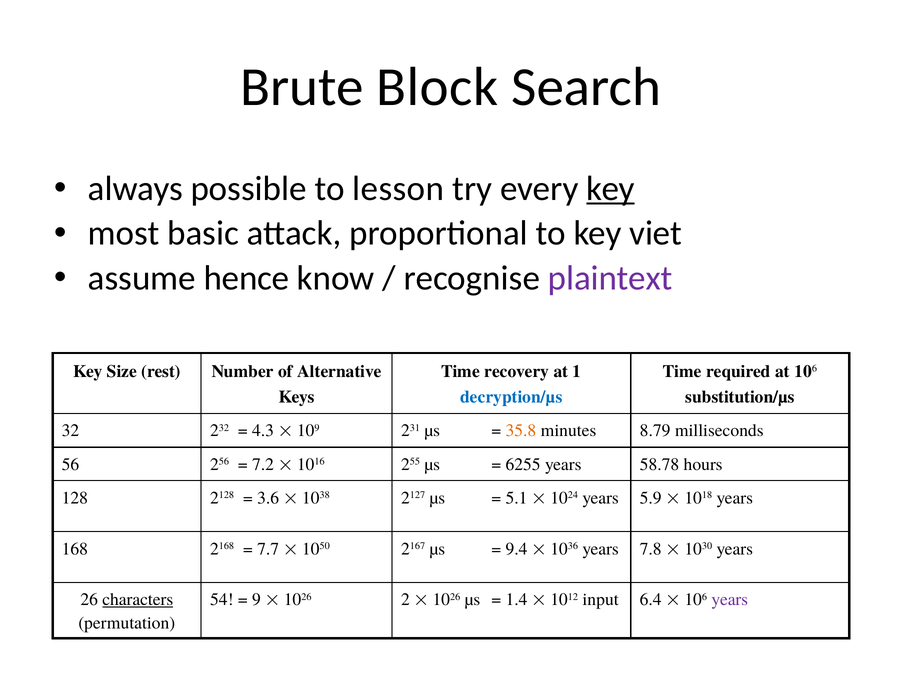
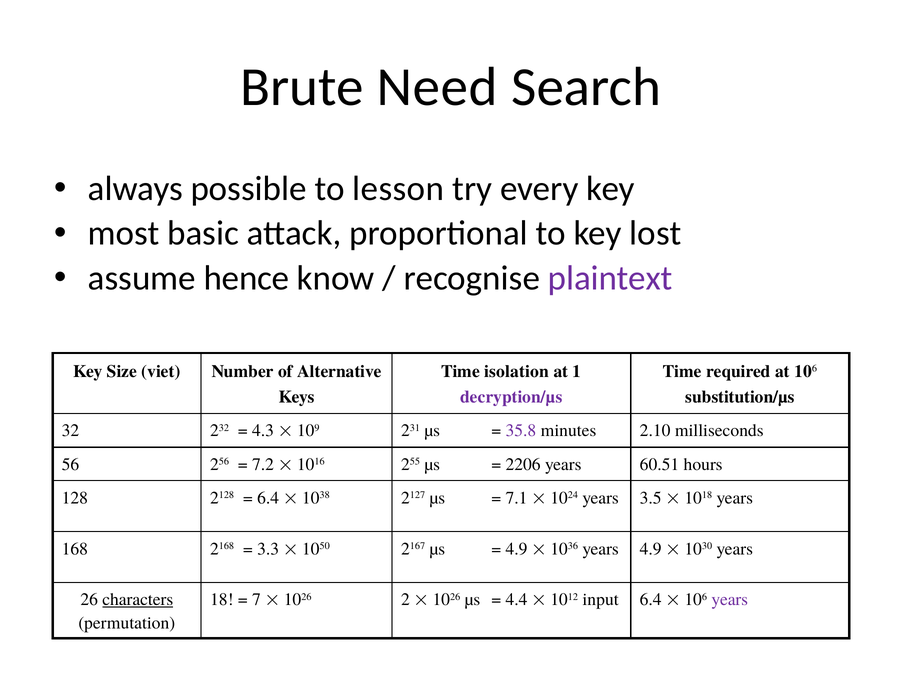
Block: Block -> Need
key at (611, 189) underline: present -> none
viet: viet -> lost
rest: rest -> viet
recovery: recovery -> isolation
decryption/µs colour: blue -> purple
35.8 colour: orange -> purple
8.79: 8.79 -> 2.10
6255: 6255 -> 2206
58.78: 58.78 -> 60.51
3.6 at (268, 498): 3.6 -> 6.4
5.1: 5.1 -> 7.1
5.9: 5.9 -> 3.5
7.7: 7.7 -> 3.3
9.4 at (517, 549): 9.4 -> 4.9
years 7.8: 7.8 -> 4.9
54: 54 -> 18
9: 9 -> 7
1.4: 1.4 -> 4.4
